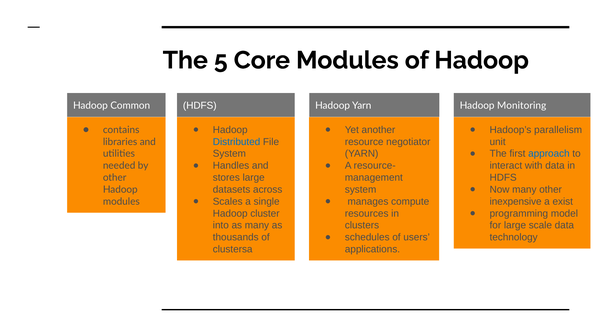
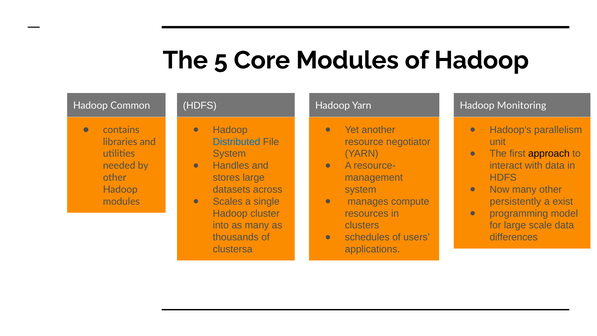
approach colour: blue -> black
inexpensive: inexpensive -> persistently
technology: technology -> differences
